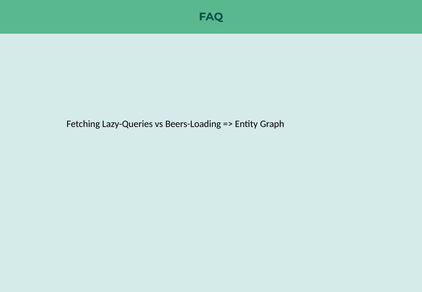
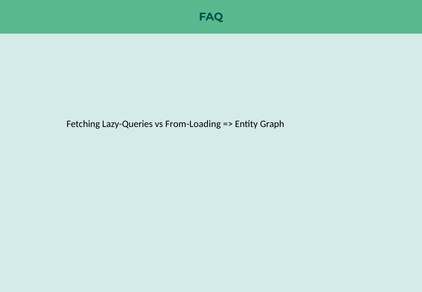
Beers-Loading: Beers-Loading -> From-Loading
